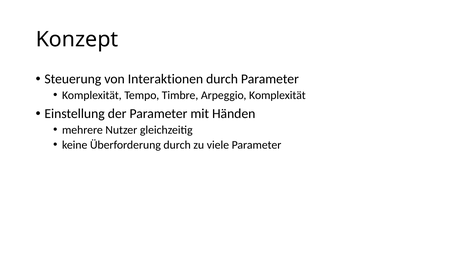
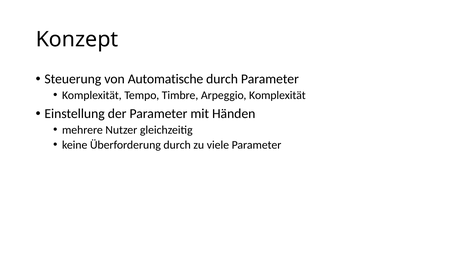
Interaktionen: Interaktionen -> Automatische
